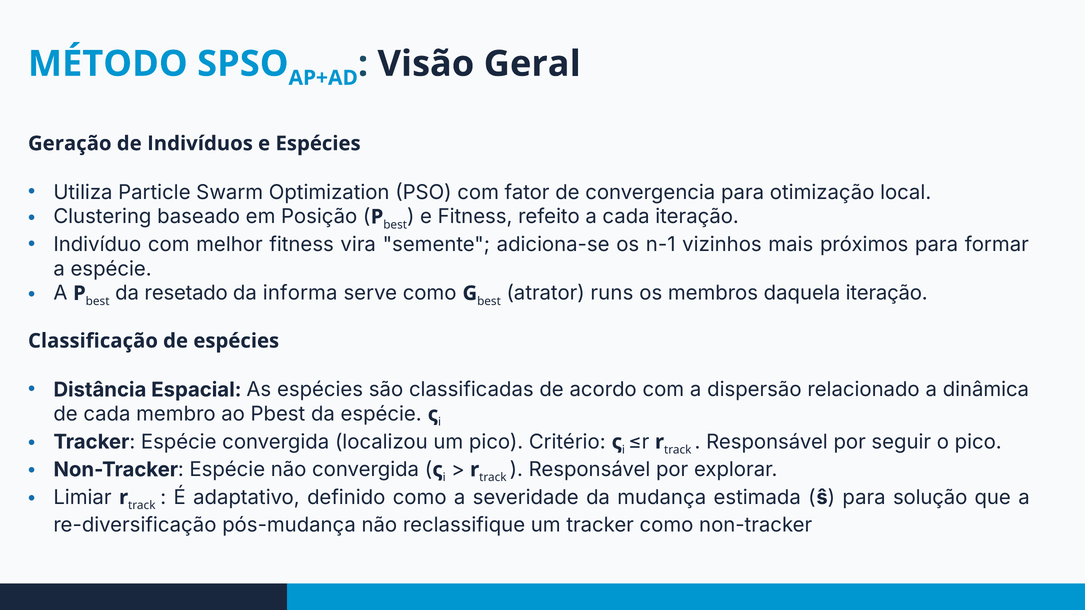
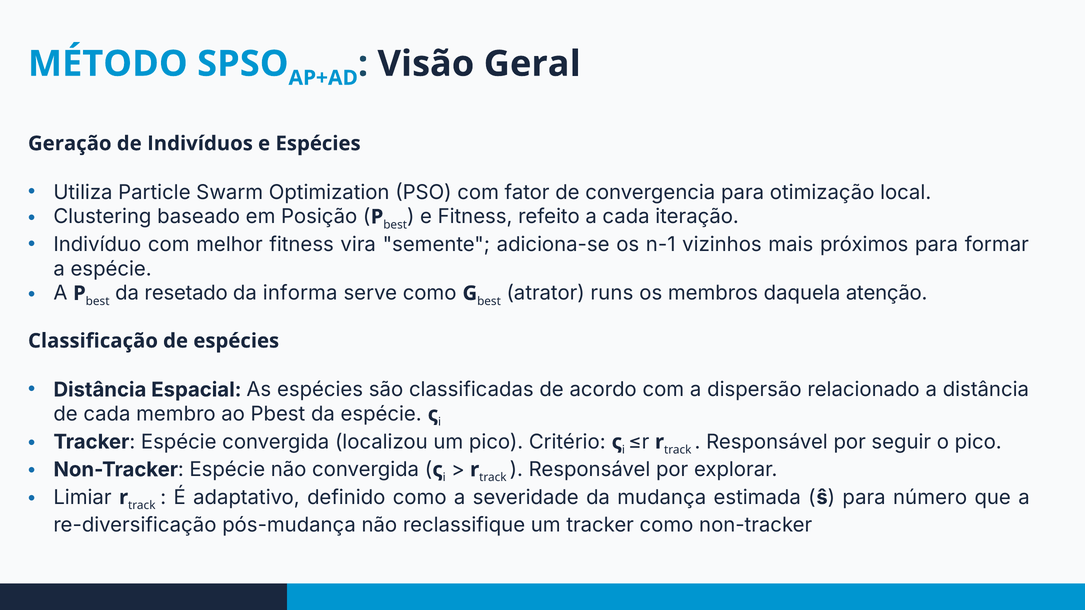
daquela iteração: iteração -> atenção
a dinâmica: dinâmica -> distância
solução: solução -> número
